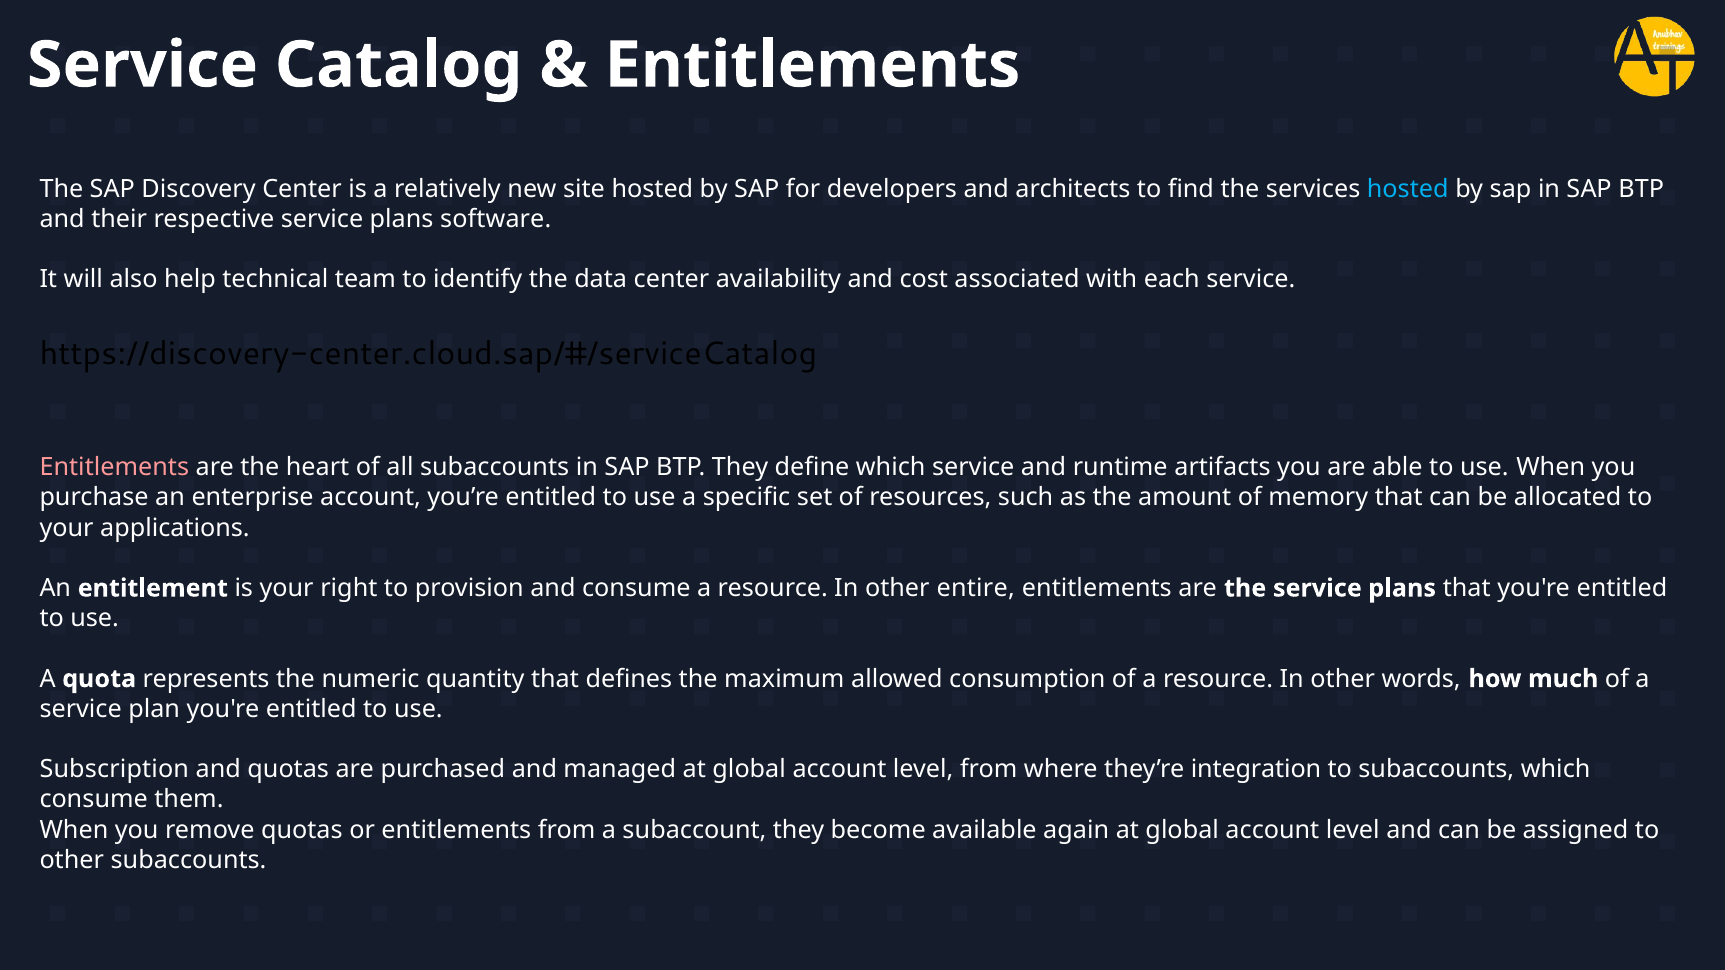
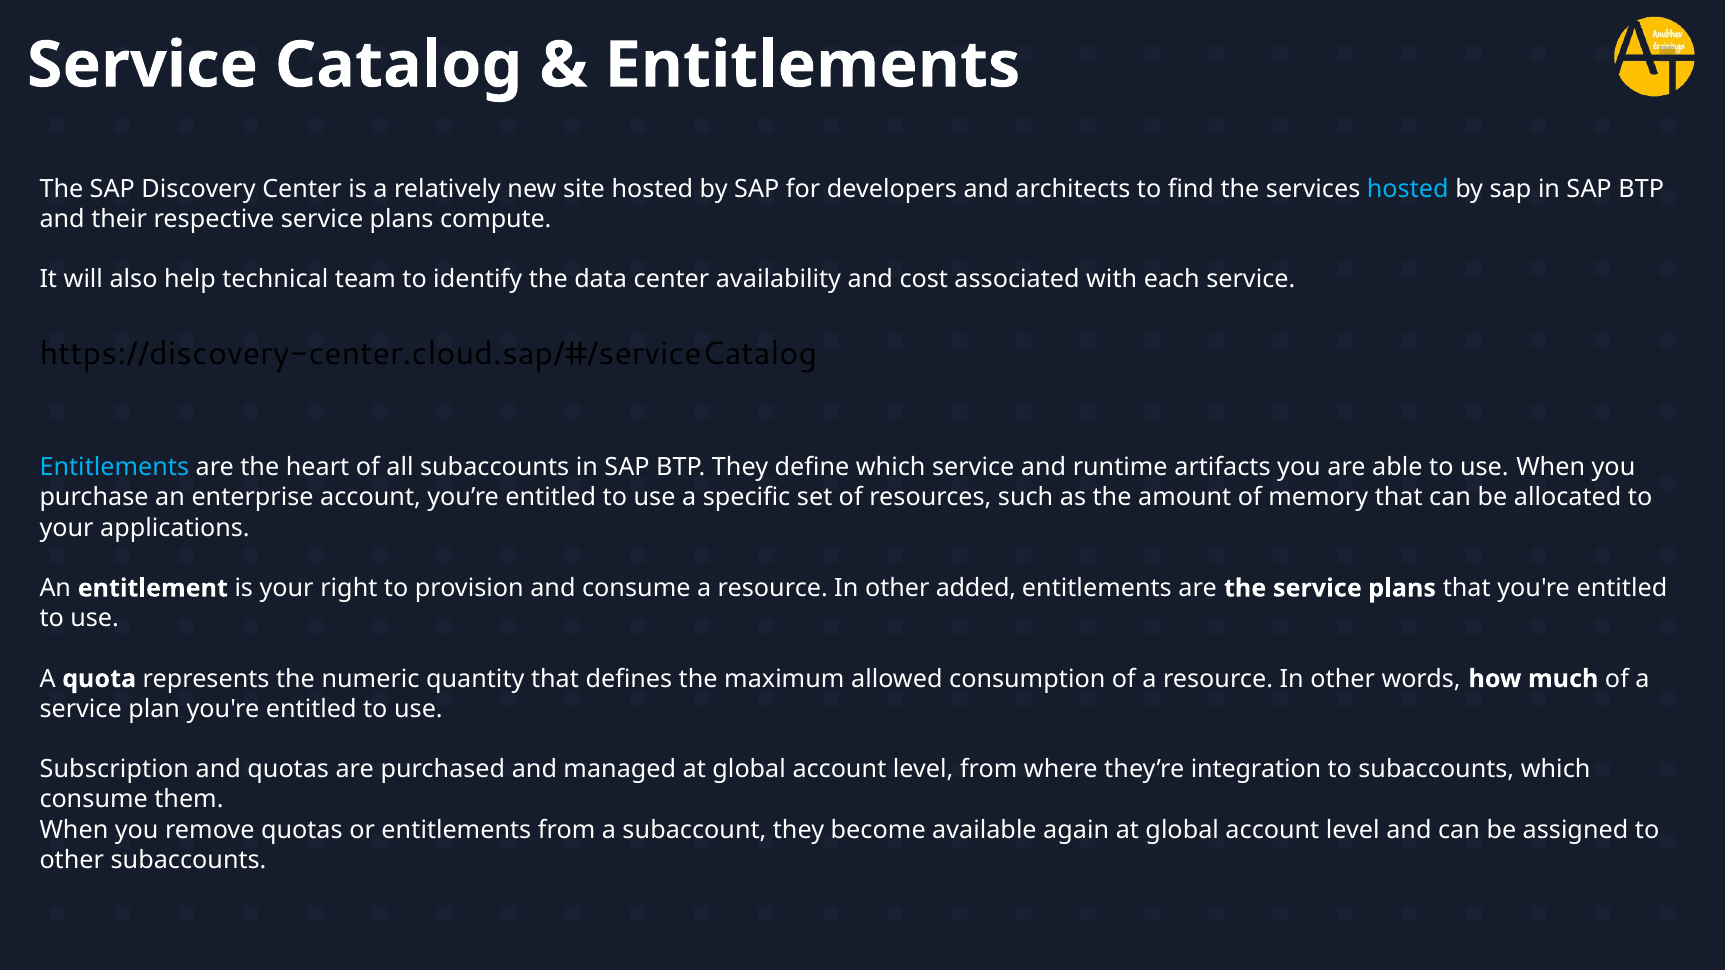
software: software -> compute
Entitlements at (114, 468) colour: pink -> light blue
entire: entire -> added
